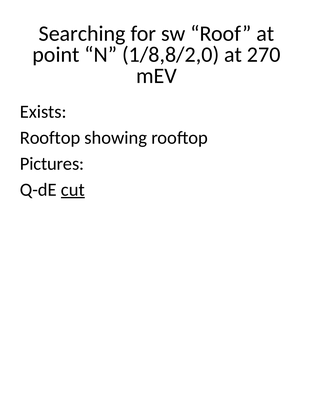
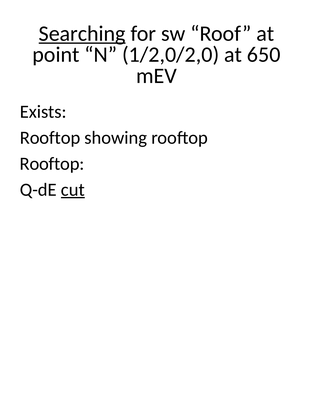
Searching underline: none -> present
1/8,8/2,0: 1/8,8/2,0 -> 1/2,0/2,0
270: 270 -> 650
Pictures at (52, 164): Pictures -> Rooftop
